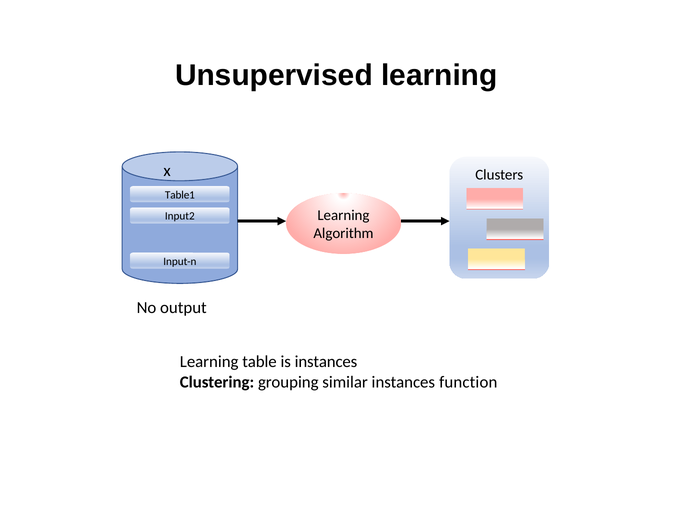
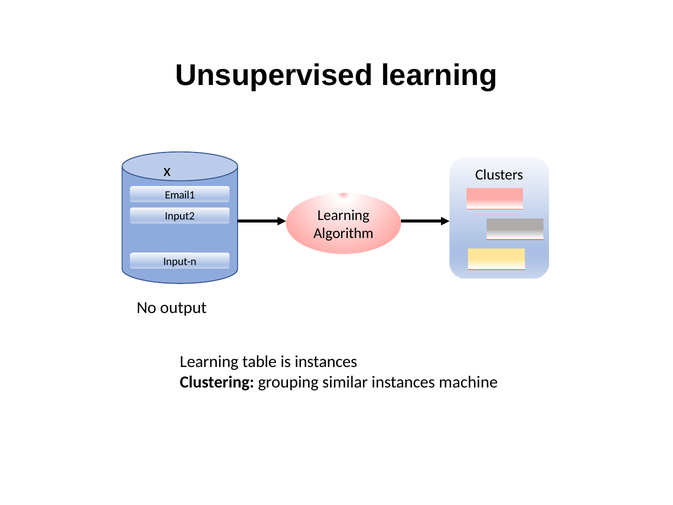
Table1: Table1 -> Email1
function: function -> machine
